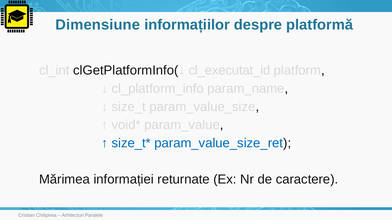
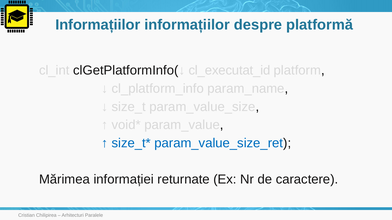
Dimensiune at (98, 25): Dimensiune -> Informațiilor
